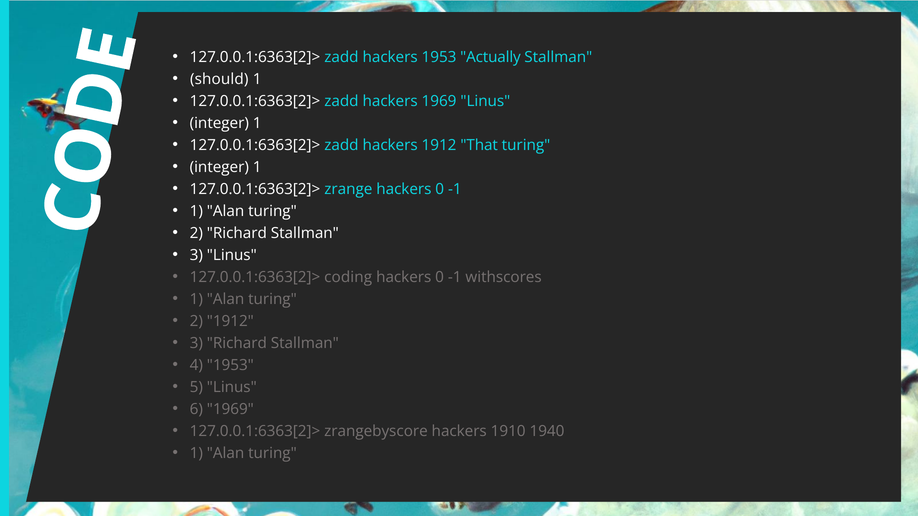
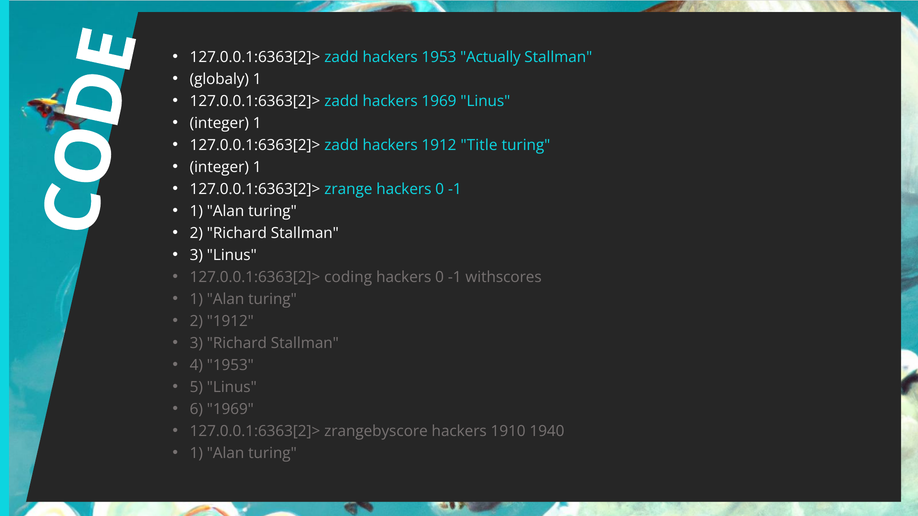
should: should -> globaly
That: That -> Title
